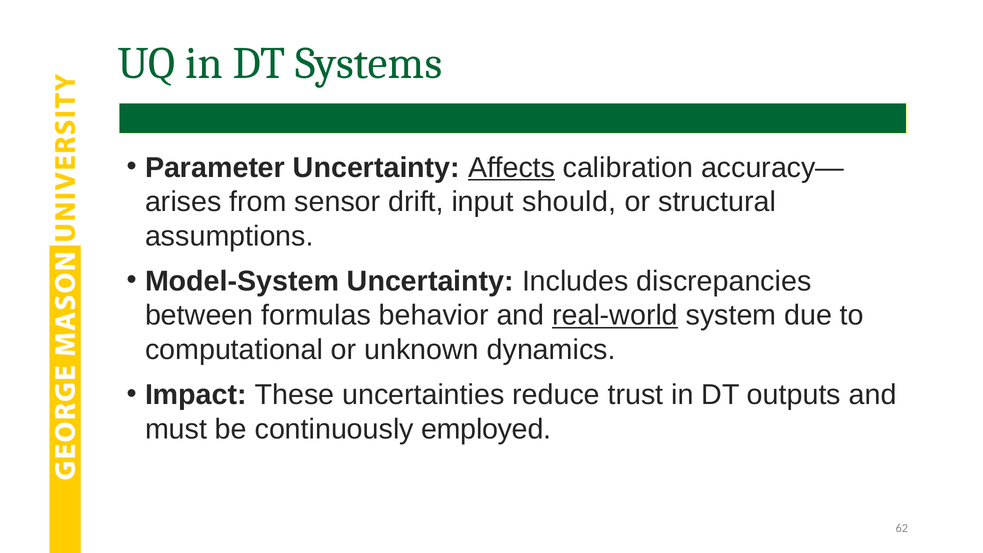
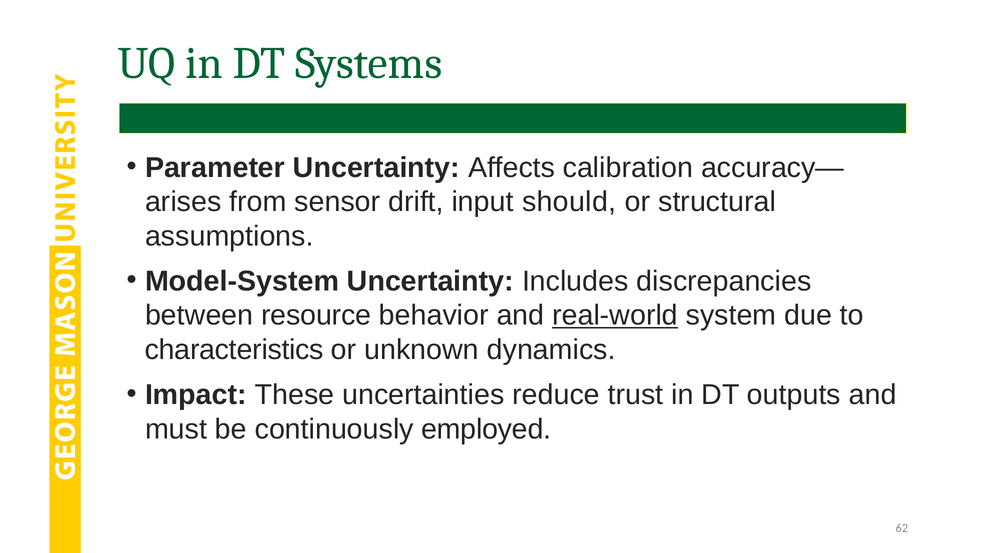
Affects underline: present -> none
formulas: formulas -> resource
computational: computational -> characteristics
